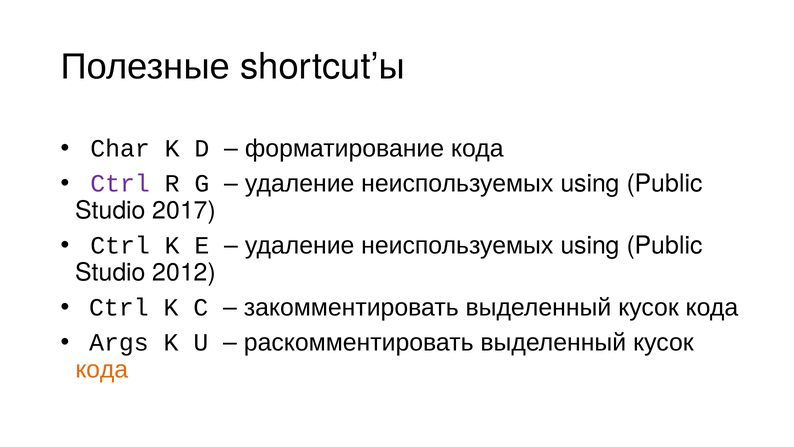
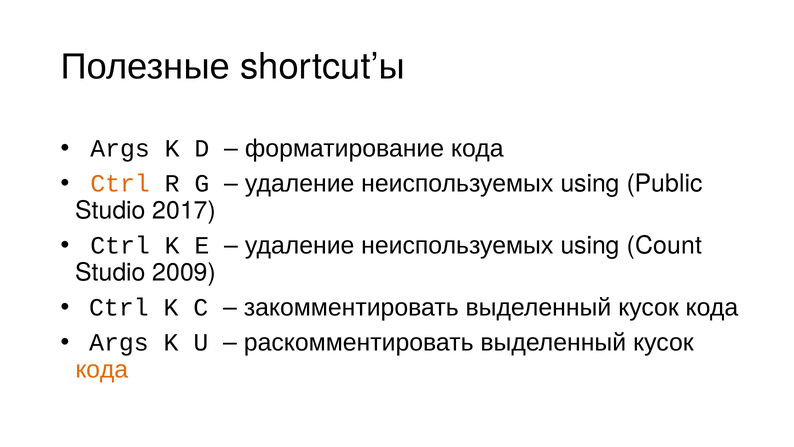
Char at (120, 148): Char -> Args
Ctrl at (120, 183) colour: purple -> orange
Public at (665, 245): Public -> Count
2012: 2012 -> 2009
